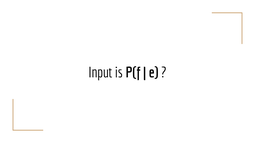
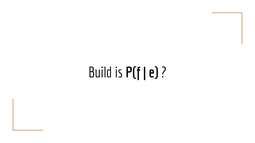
Input: Input -> Build
